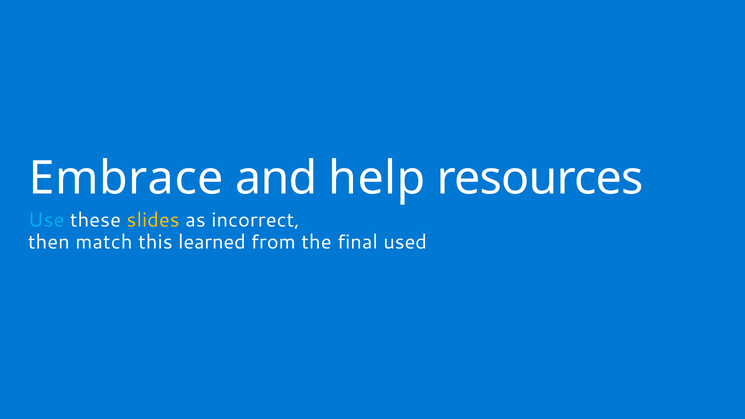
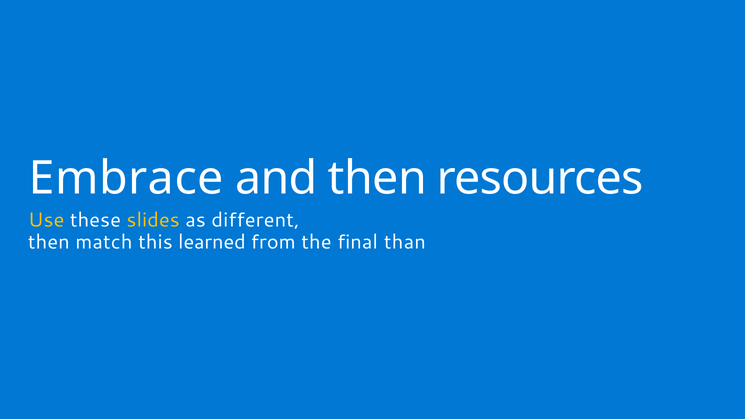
and help: help -> then
Use colour: light blue -> yellow
incorrect: incorrect -> different
used: used -> than
